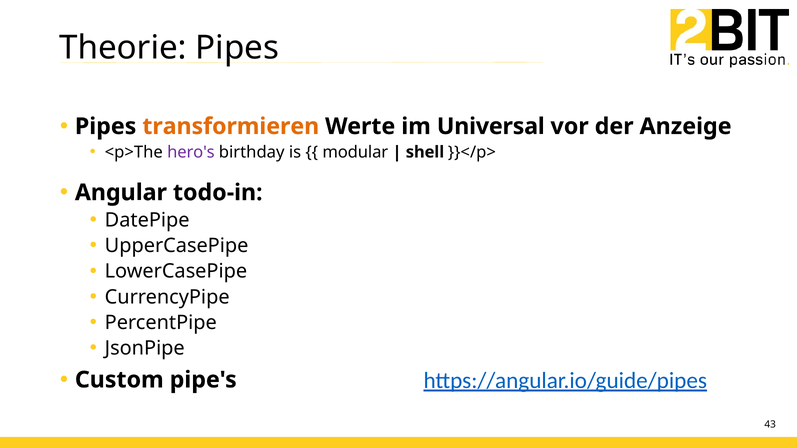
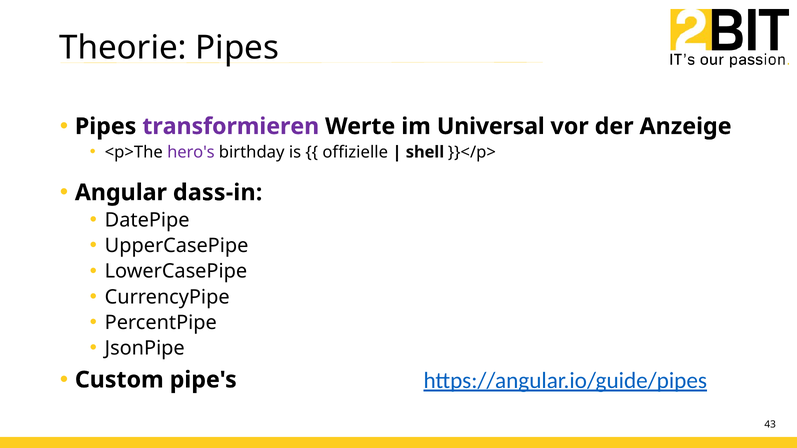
transformieren colour: orange -> purple
modular: modular -> offizielle
todo-in: todo-in -> dass-in
